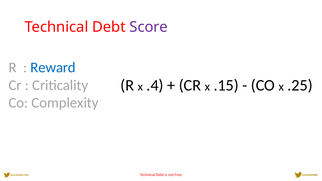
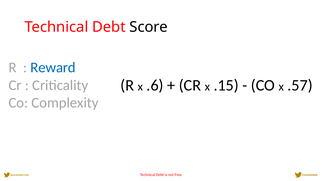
Score colour: purple -> black
.4: .4 -> .6
.25: .25 -> .57
